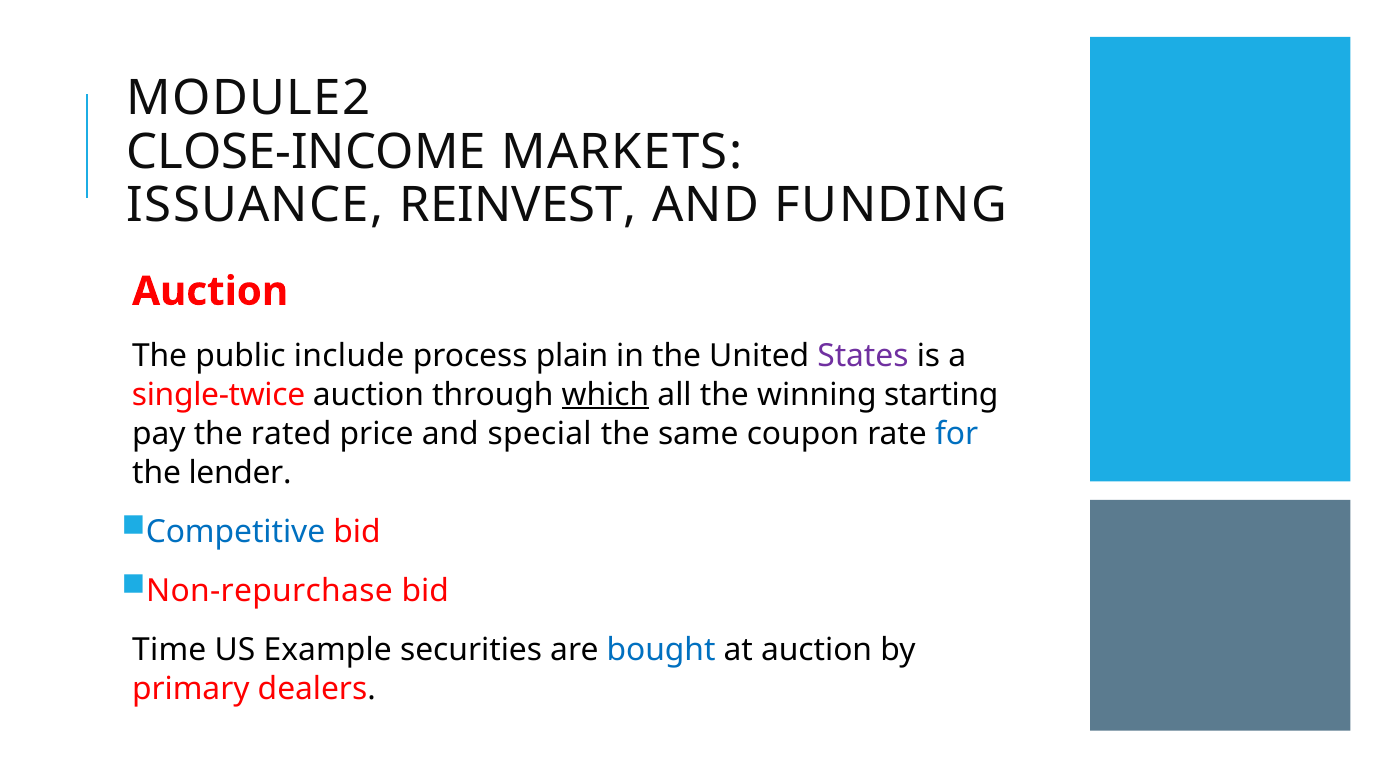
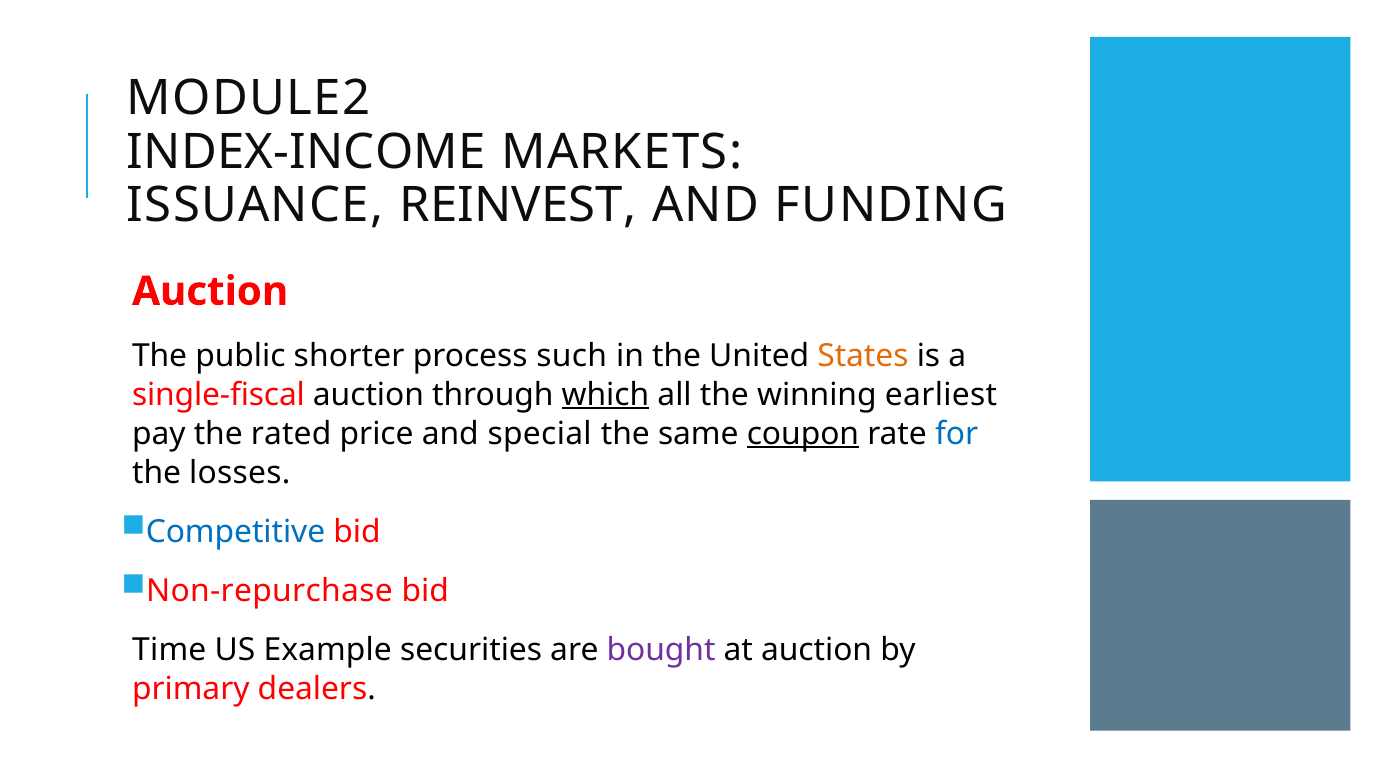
CLOSE-INCOME: CLOSE-INCOME -> INDEX-INCOME
include: include -> shorter
plain: plain -> such
States colour: purple -> orange
single-twice: single-twice -> single-fiscal
starting: starting -> earliest
coupon underline: none -> present
lender: lender -> losses
bought colour: blue -> purple
